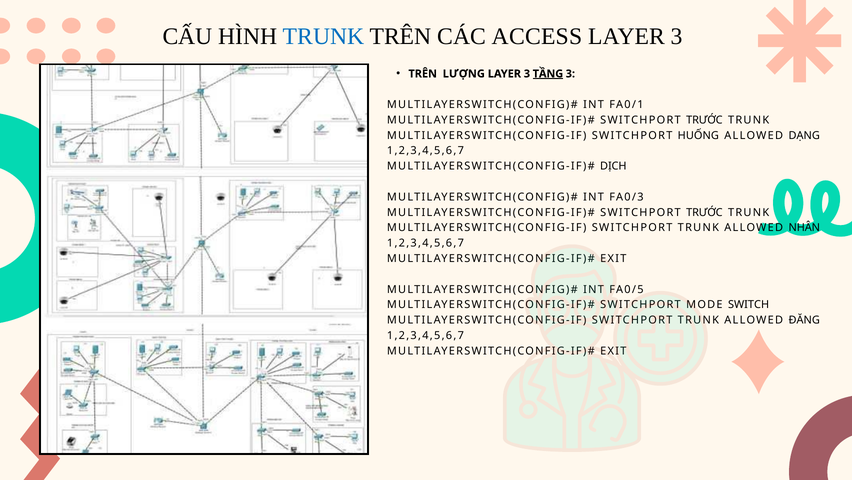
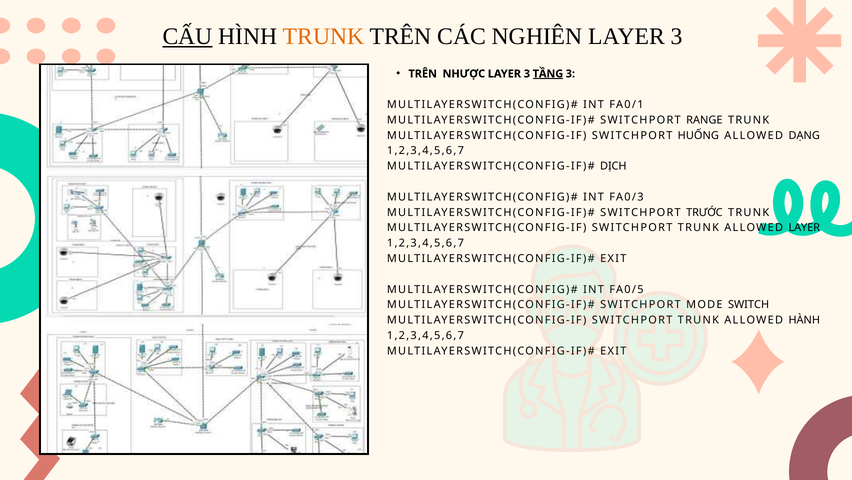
CẤU underline: none -> present
TRUNK at (324, 36) colour: blue -> orange
ACCESS: ACCESS -> NGHIÊN
LƯỢNG: LƯỢNG -> NHƯỢC
TRƯỚC at (704, 120): TRƯỚC -> RANGE
ALLOWED NHÂN: NHÂN -> LAYER
ĐĂNG: ĐĂNG -> HÀNH
